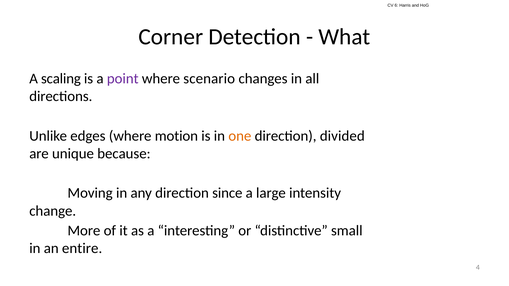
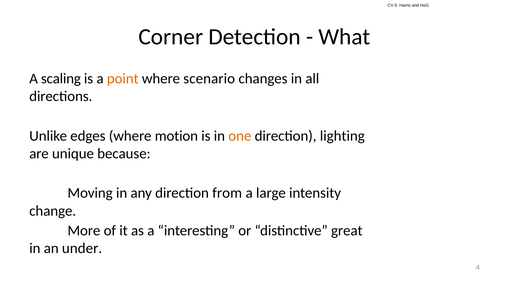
point colour: purple -> orange
divided: divided -> lighting
since: since -> from
small: small -> great
entire: entire -> under
